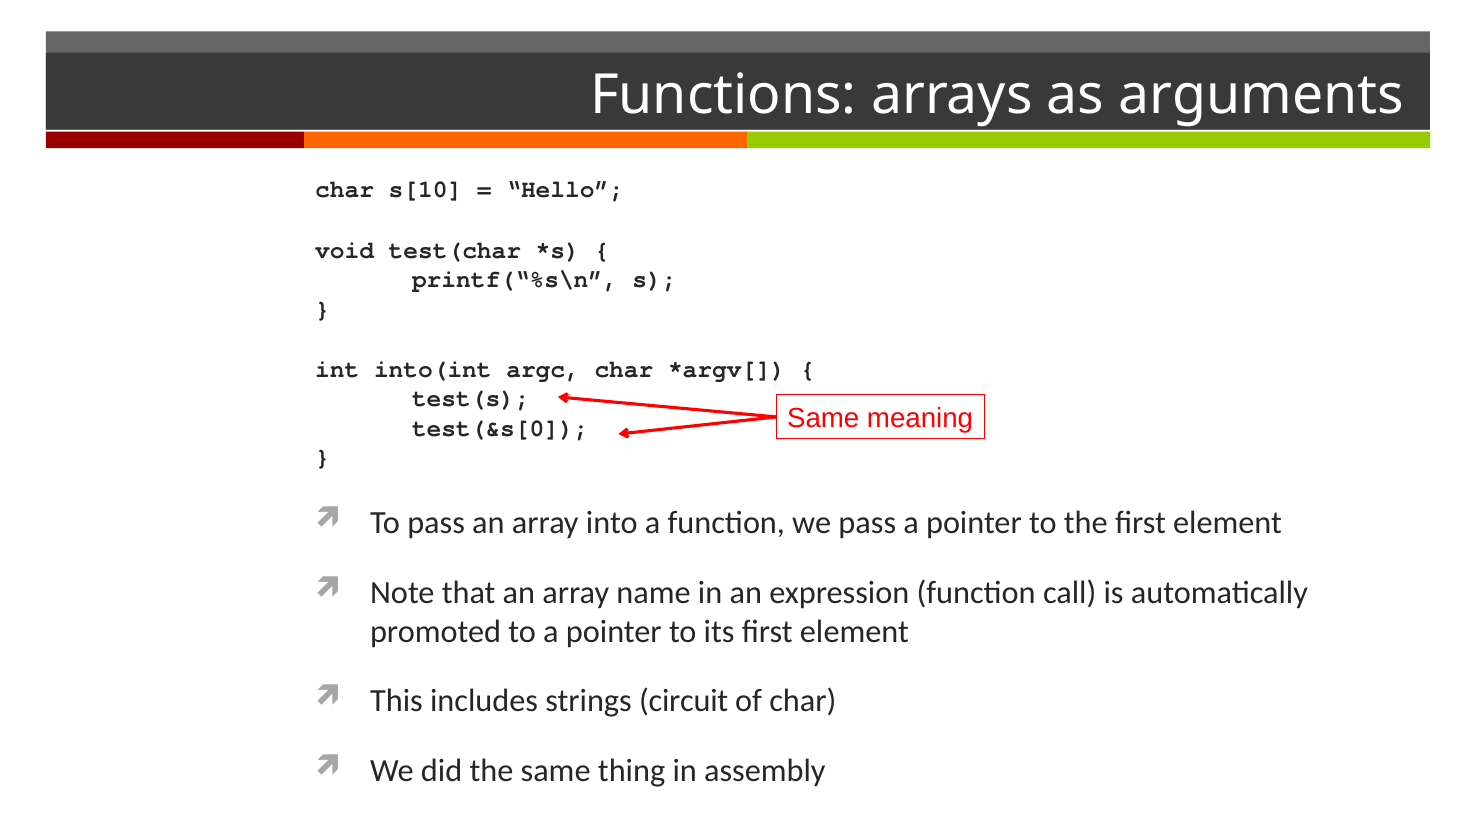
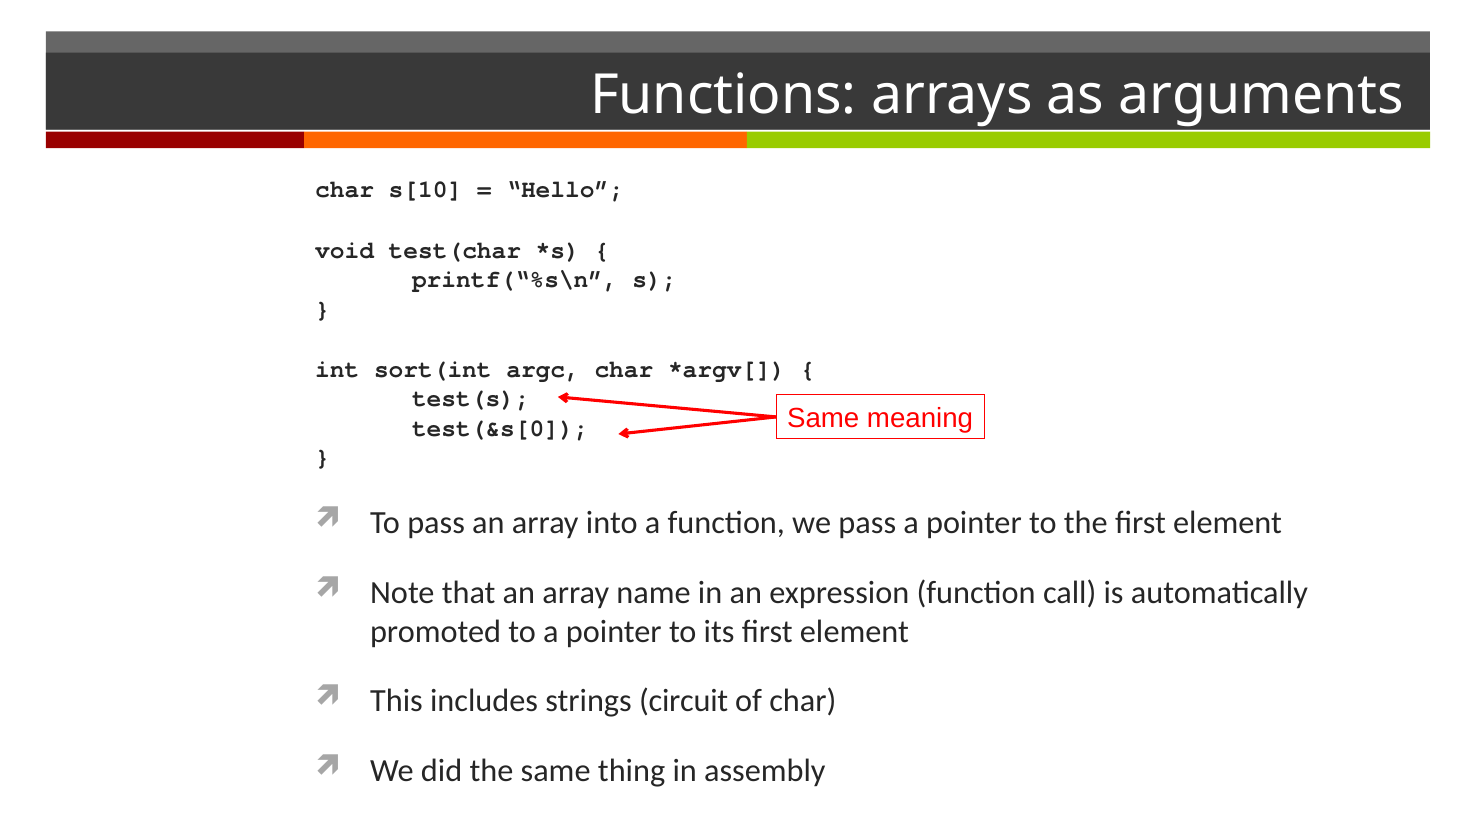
into(int: into(int -> sort(int
